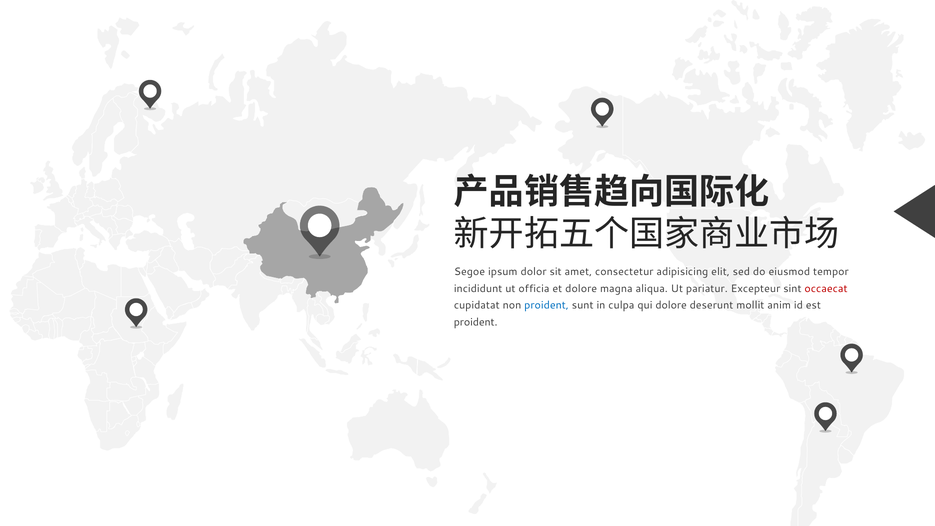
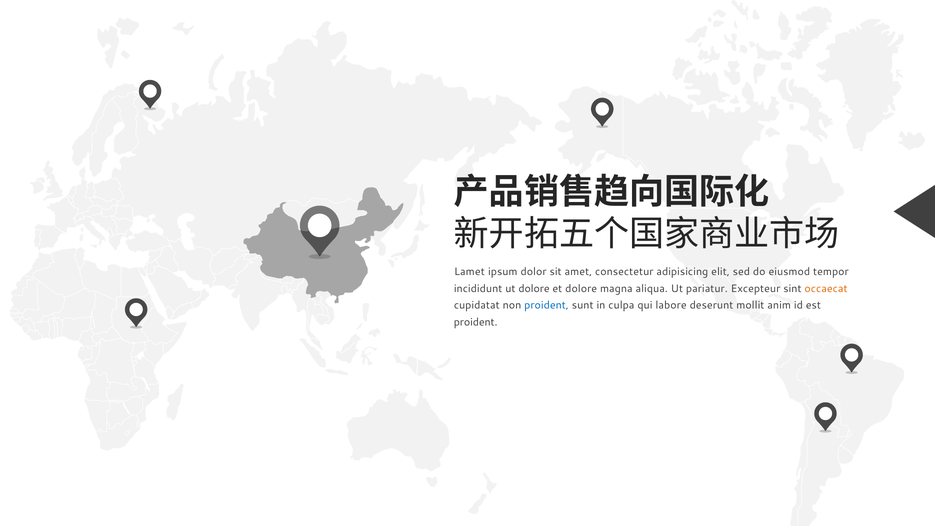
Segoe: Segoe -> Lamet
ut officia: officia -> dolore
occaecat colour: red -> orange
qui dolore: dolore -> labore
